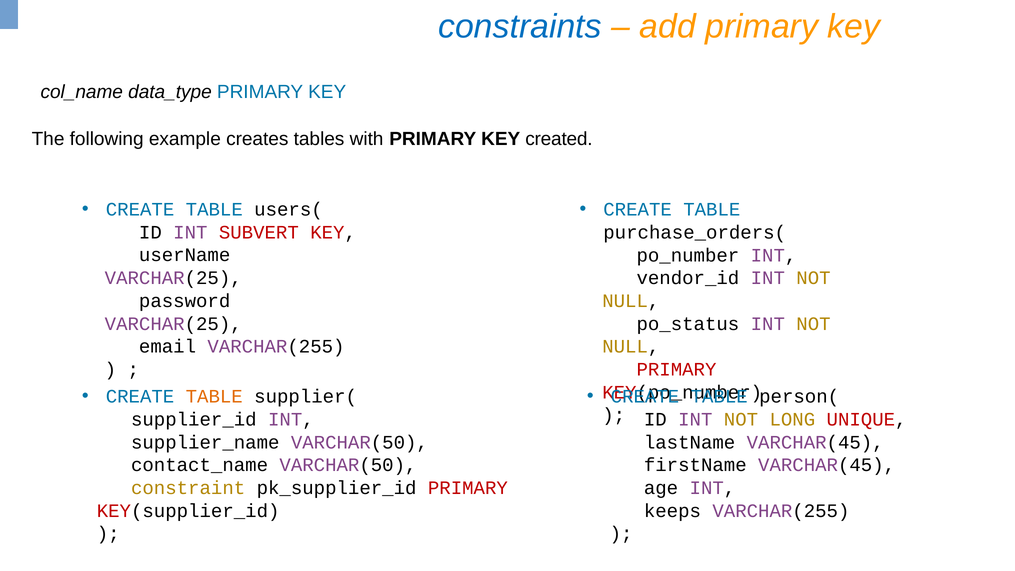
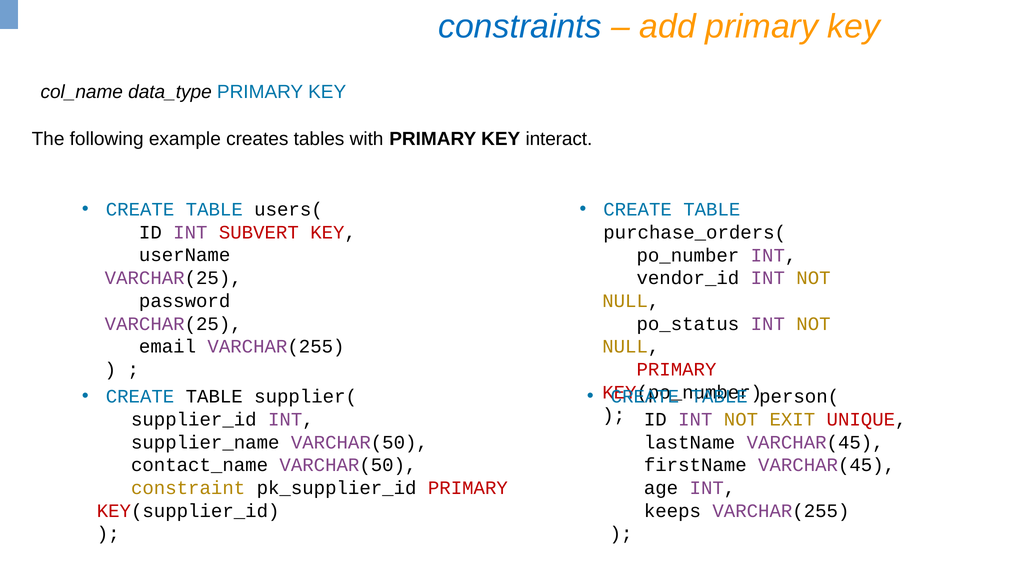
created: created -> interact
TABLE at (214, 397) colour: orange -> black
LONG: LONG -> EXIT
